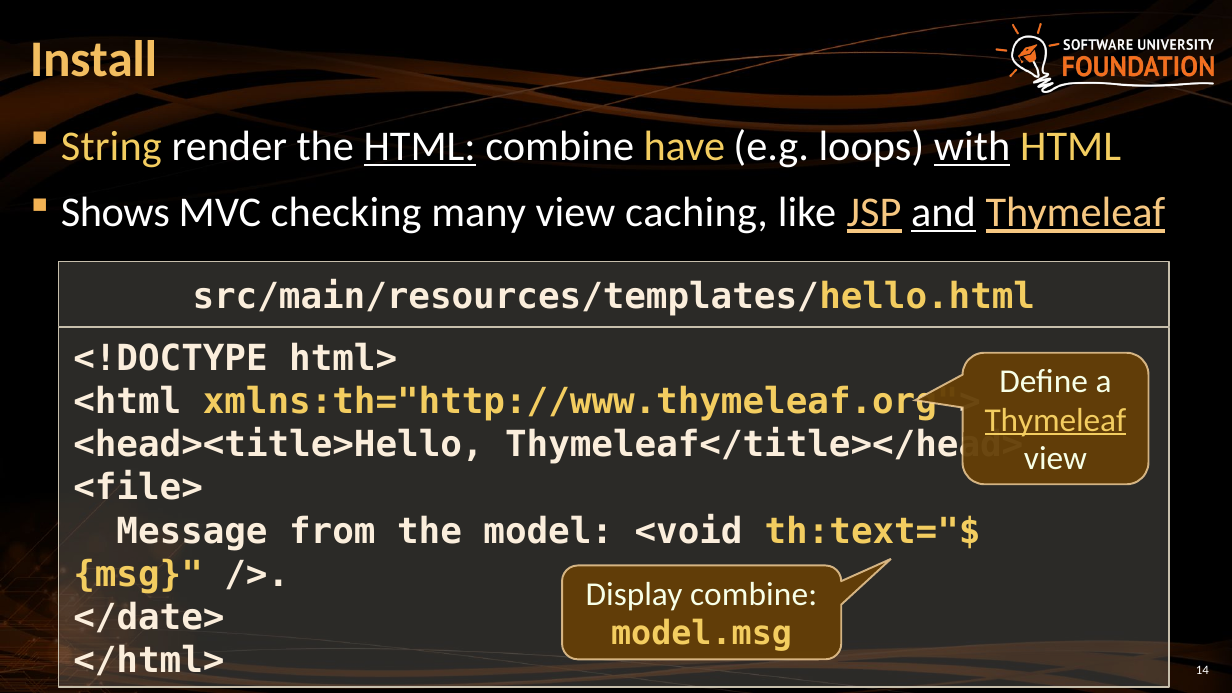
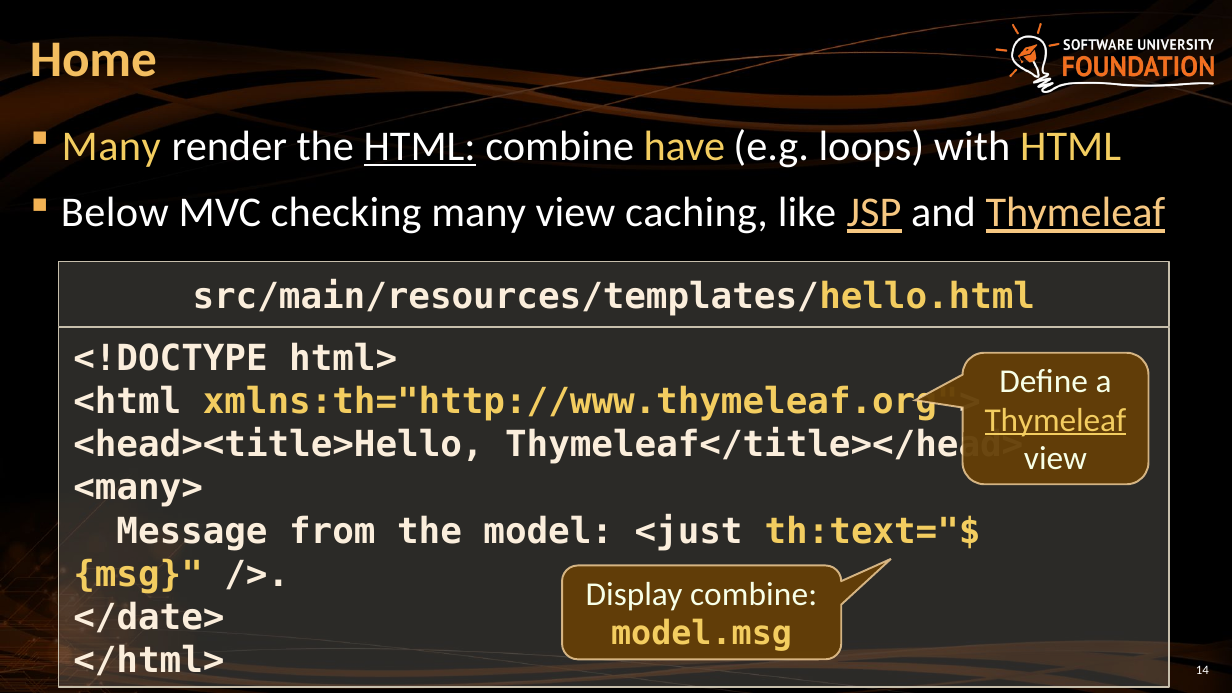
Install: Install -> Home
String at (111, 147): String -> Many
with underline: present -> none
Shows: Shows -> Below
and underline: present -> none
<file>: <file> -> <many>
<void: <void -> <just
